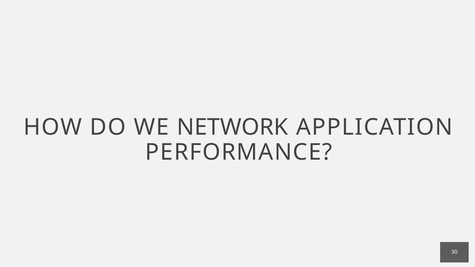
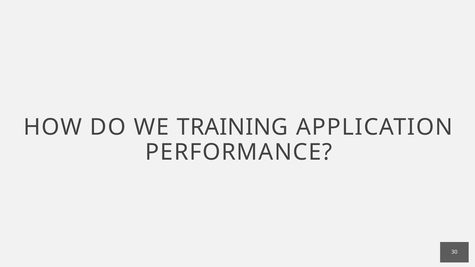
NETWORK: NETWORK -> TRAINING
